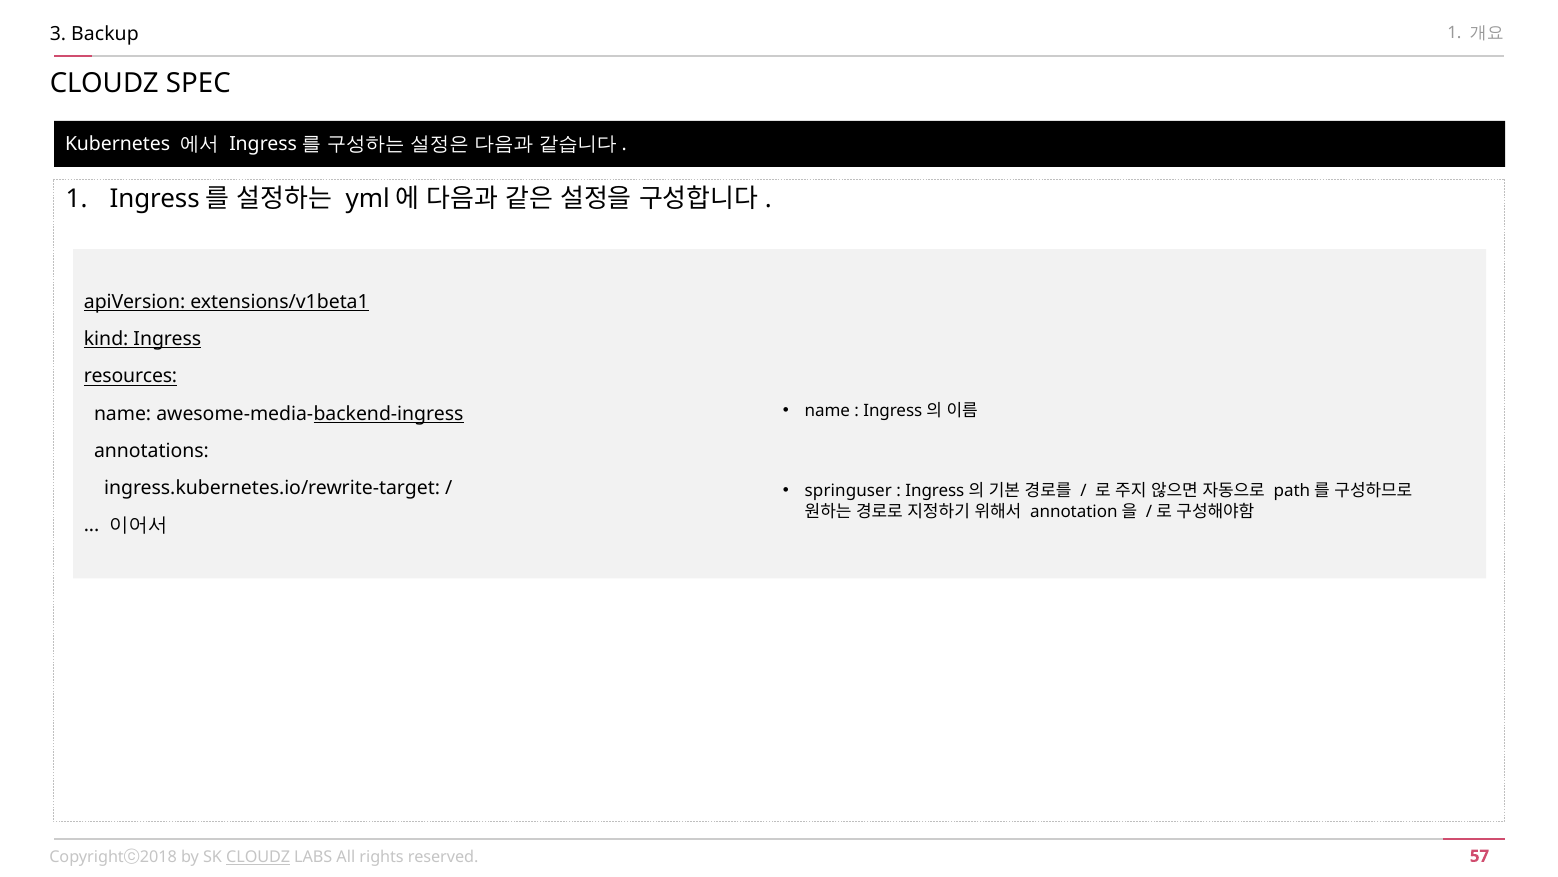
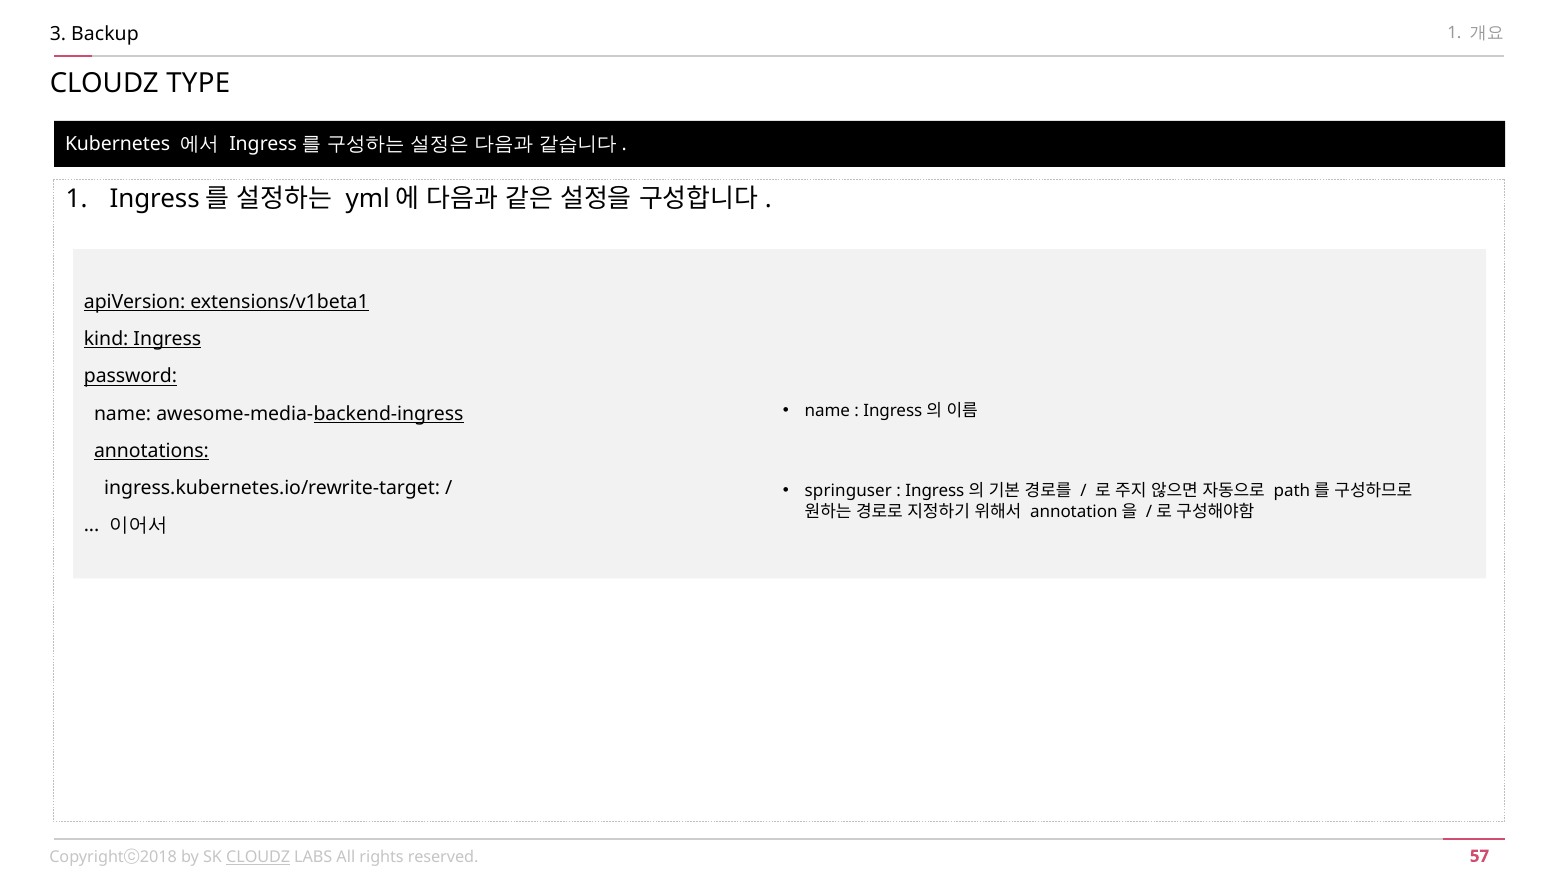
SPEC: SPEC -> TYPE
resources: resources -> password
annotations underline: none -> present
